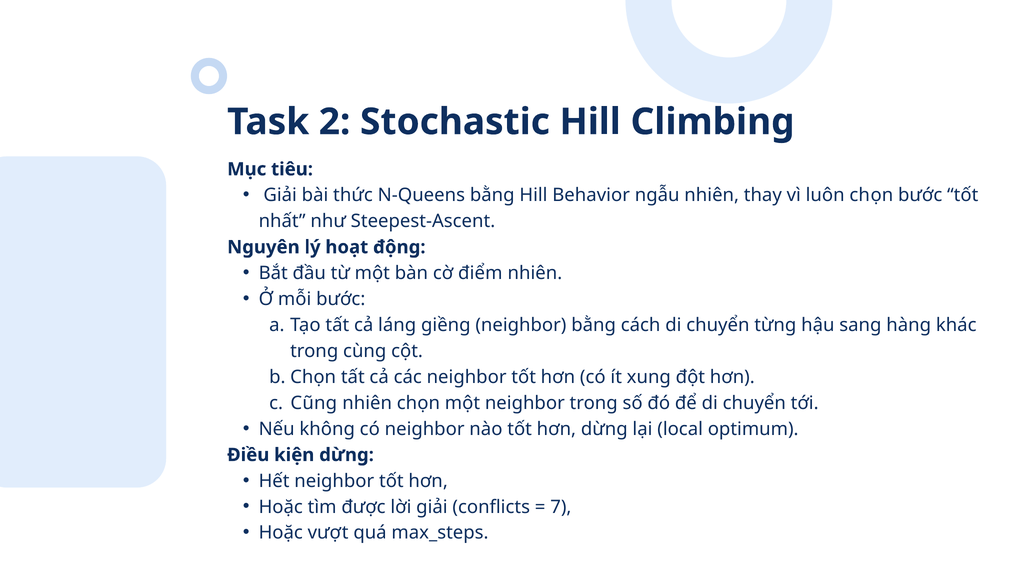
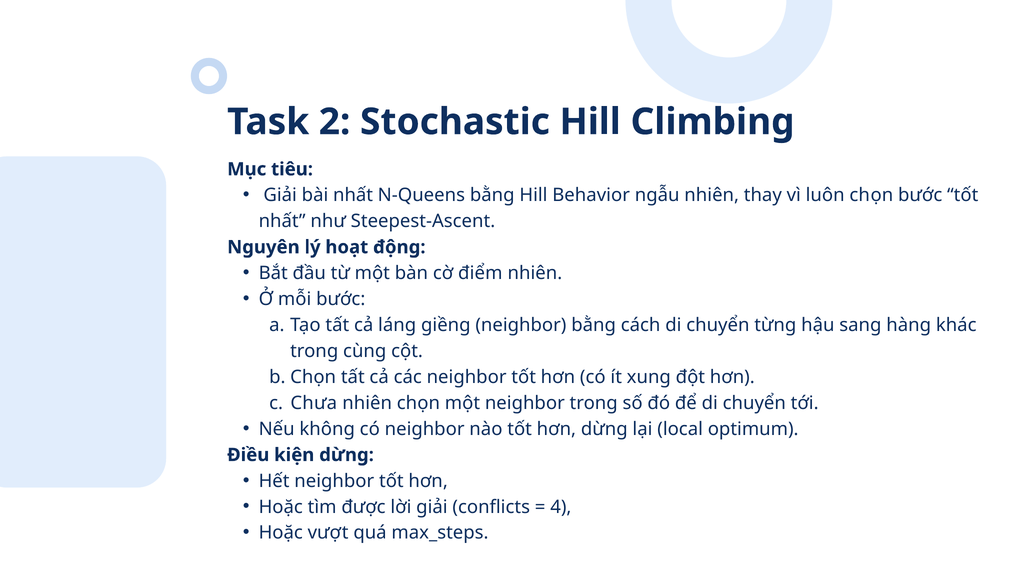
bài thức: thức -> nhất
Cũng: Cũng -> Chưa
7: 7 -> 4
